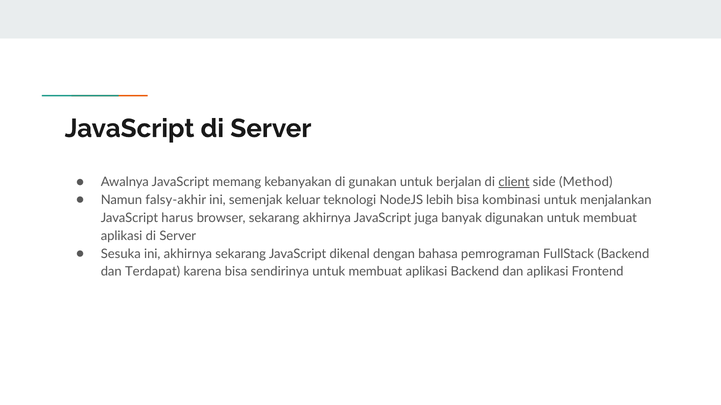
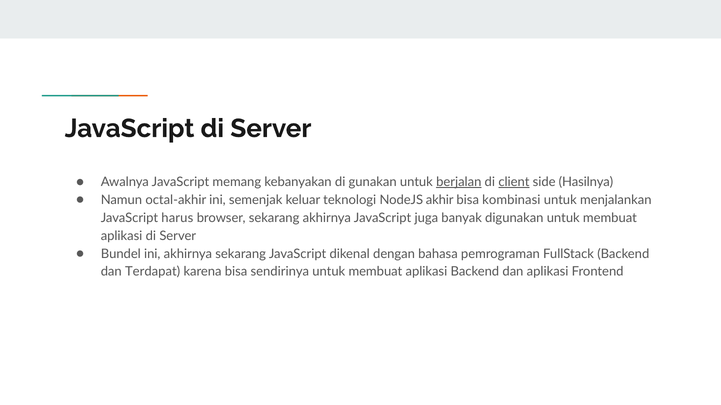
berjalan underline: none -> present
Method: Method -> Hasilnya
falsy-akhir: falsy-akhir -> octal-akhir
lebih: lebih -> akhir
Sesuka: Sesuka -> Bundel
